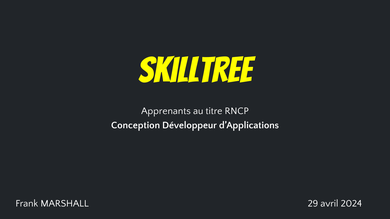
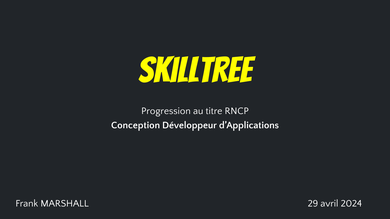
Apprenants: Apprenants -> Progression
